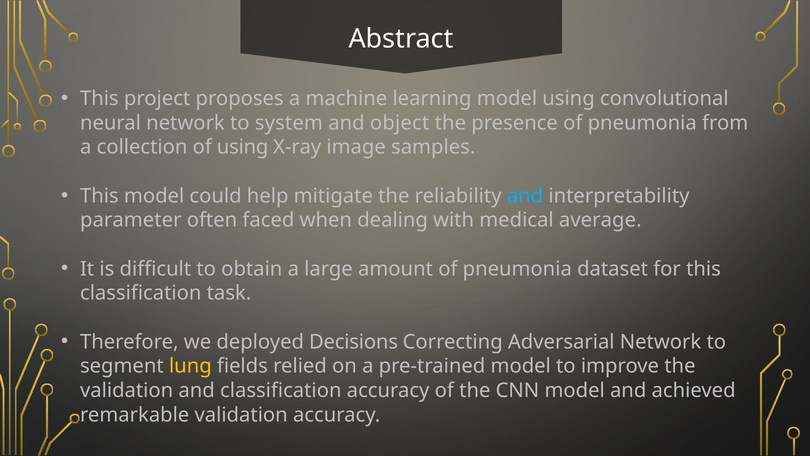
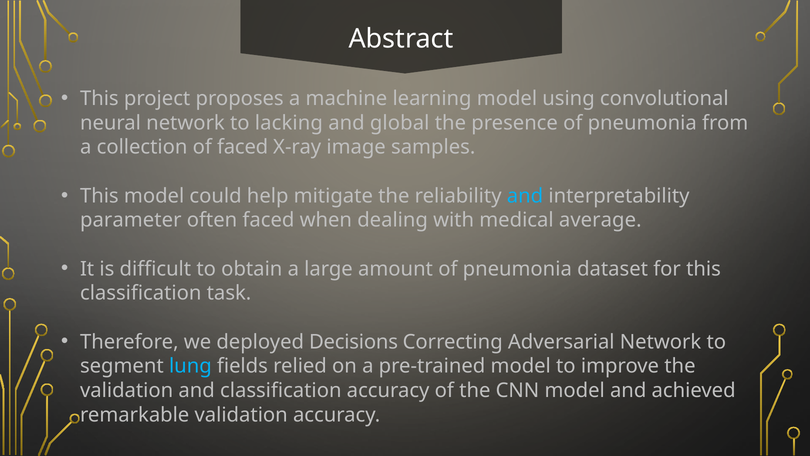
system: system -> lacking
object: object -> global
of using: using -> faced
lung colour: yellow -> light blue
